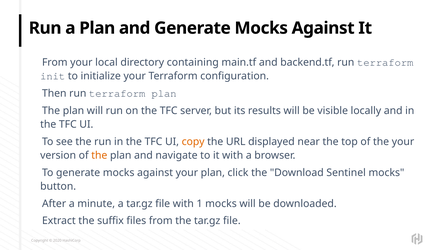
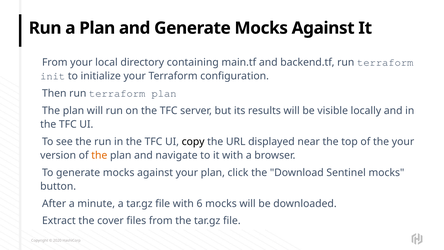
copy colour: orange -> black
1: 1 -> 6
suffix: suffix -> cover
